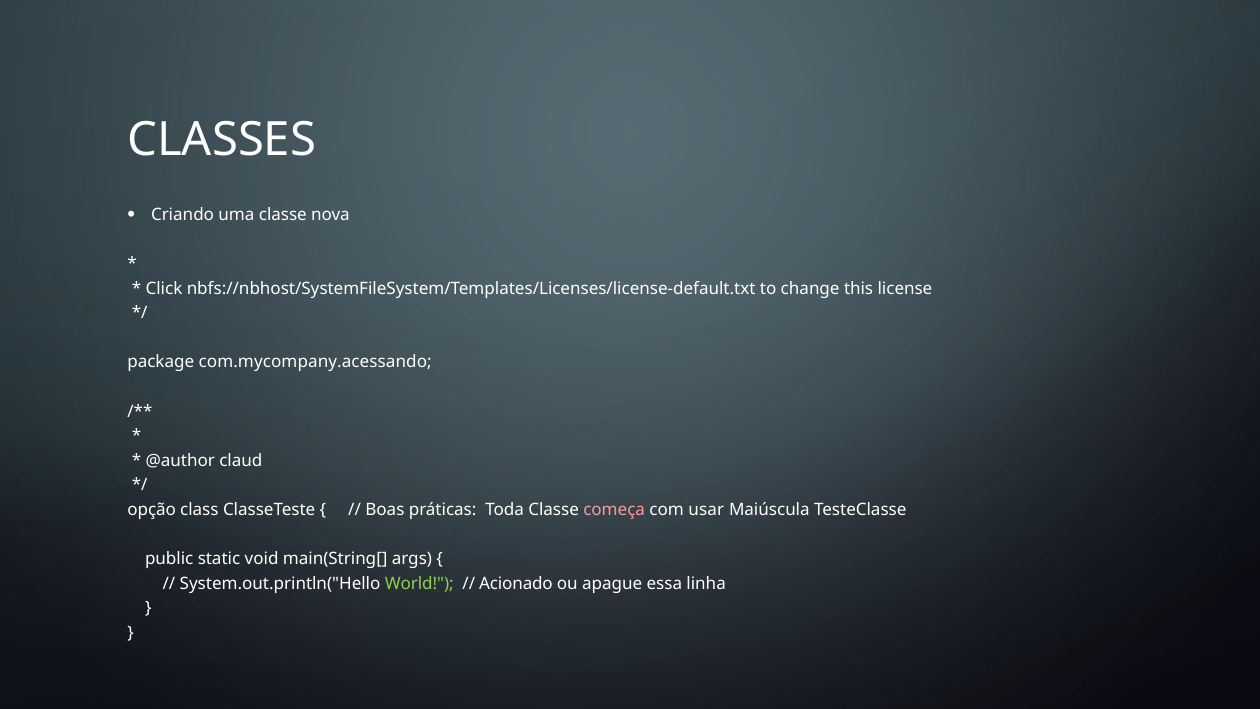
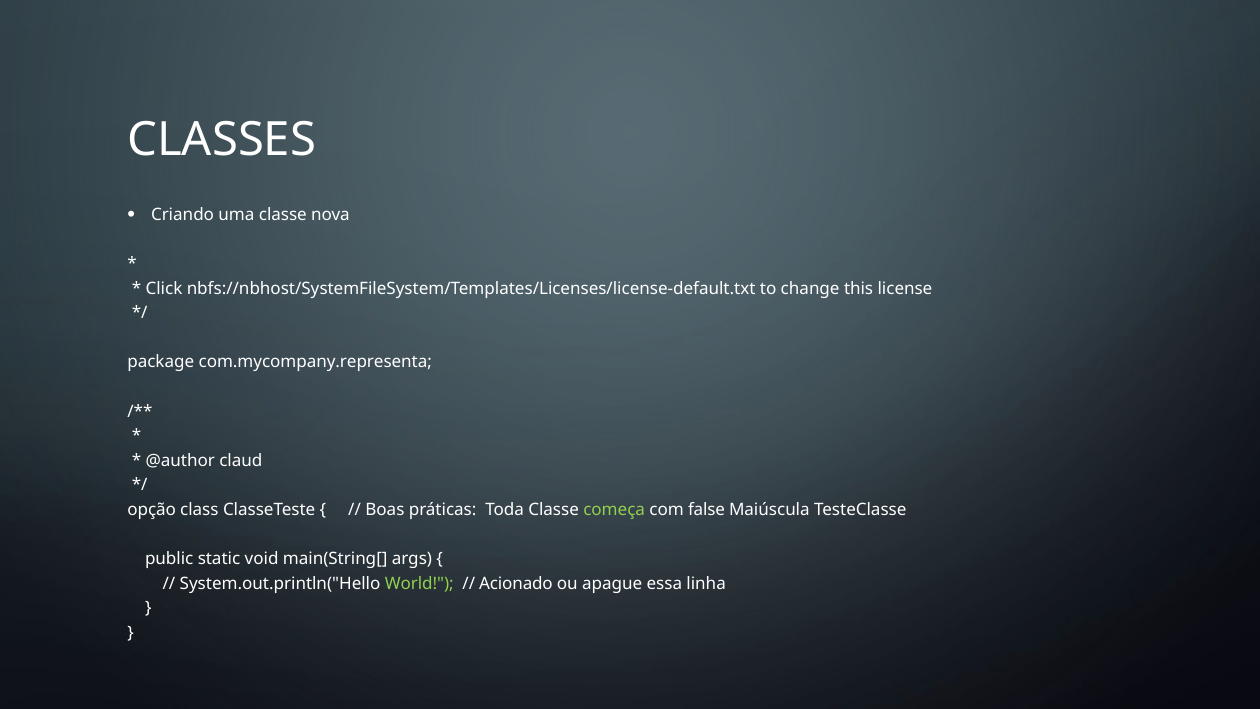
com.mycompany.acessando: com.mycompany.acessando -> com.mycompany.representa
começa colour: pink -> light green
usar: usar -> false
